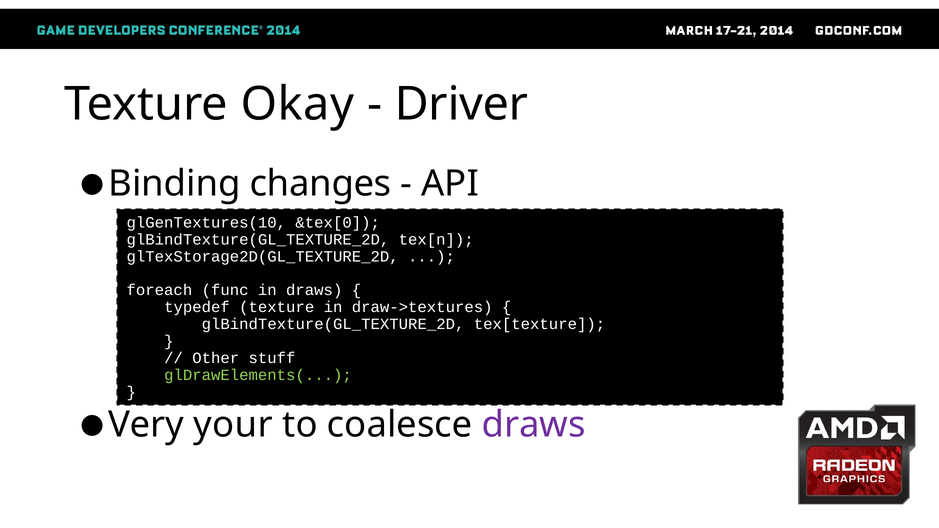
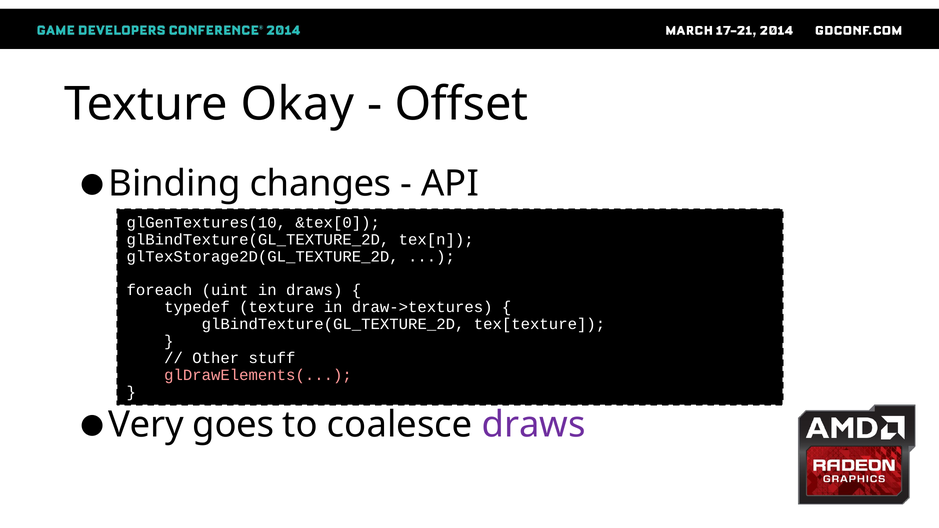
Driver: Driver -> Offset
func: func -> uint
glDrawElements( colour: light green -> pink
your: your -> goes
